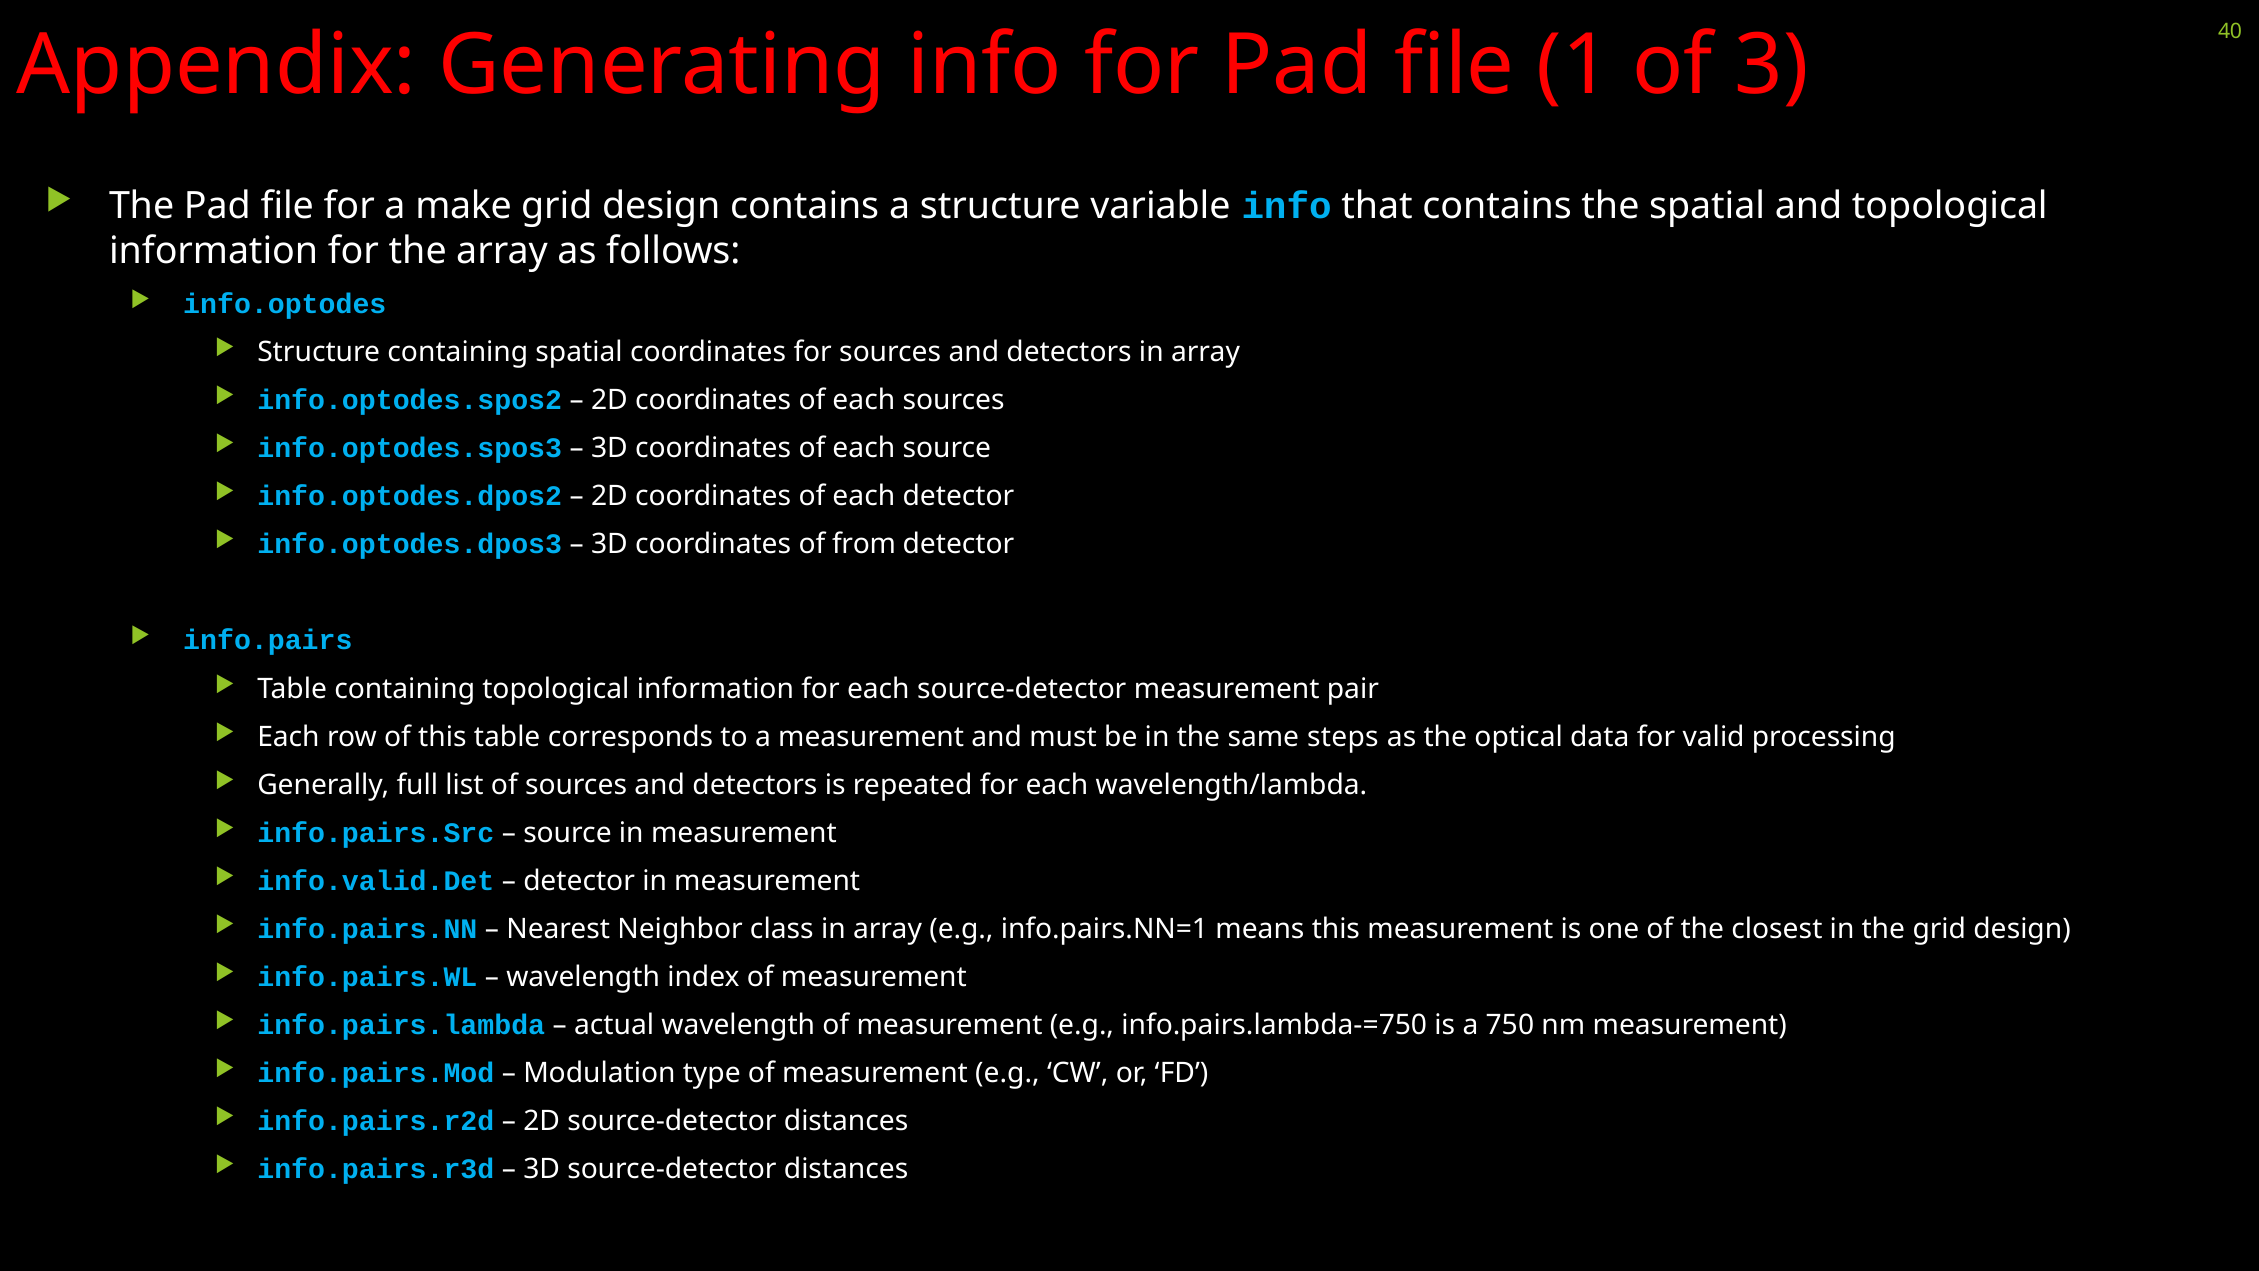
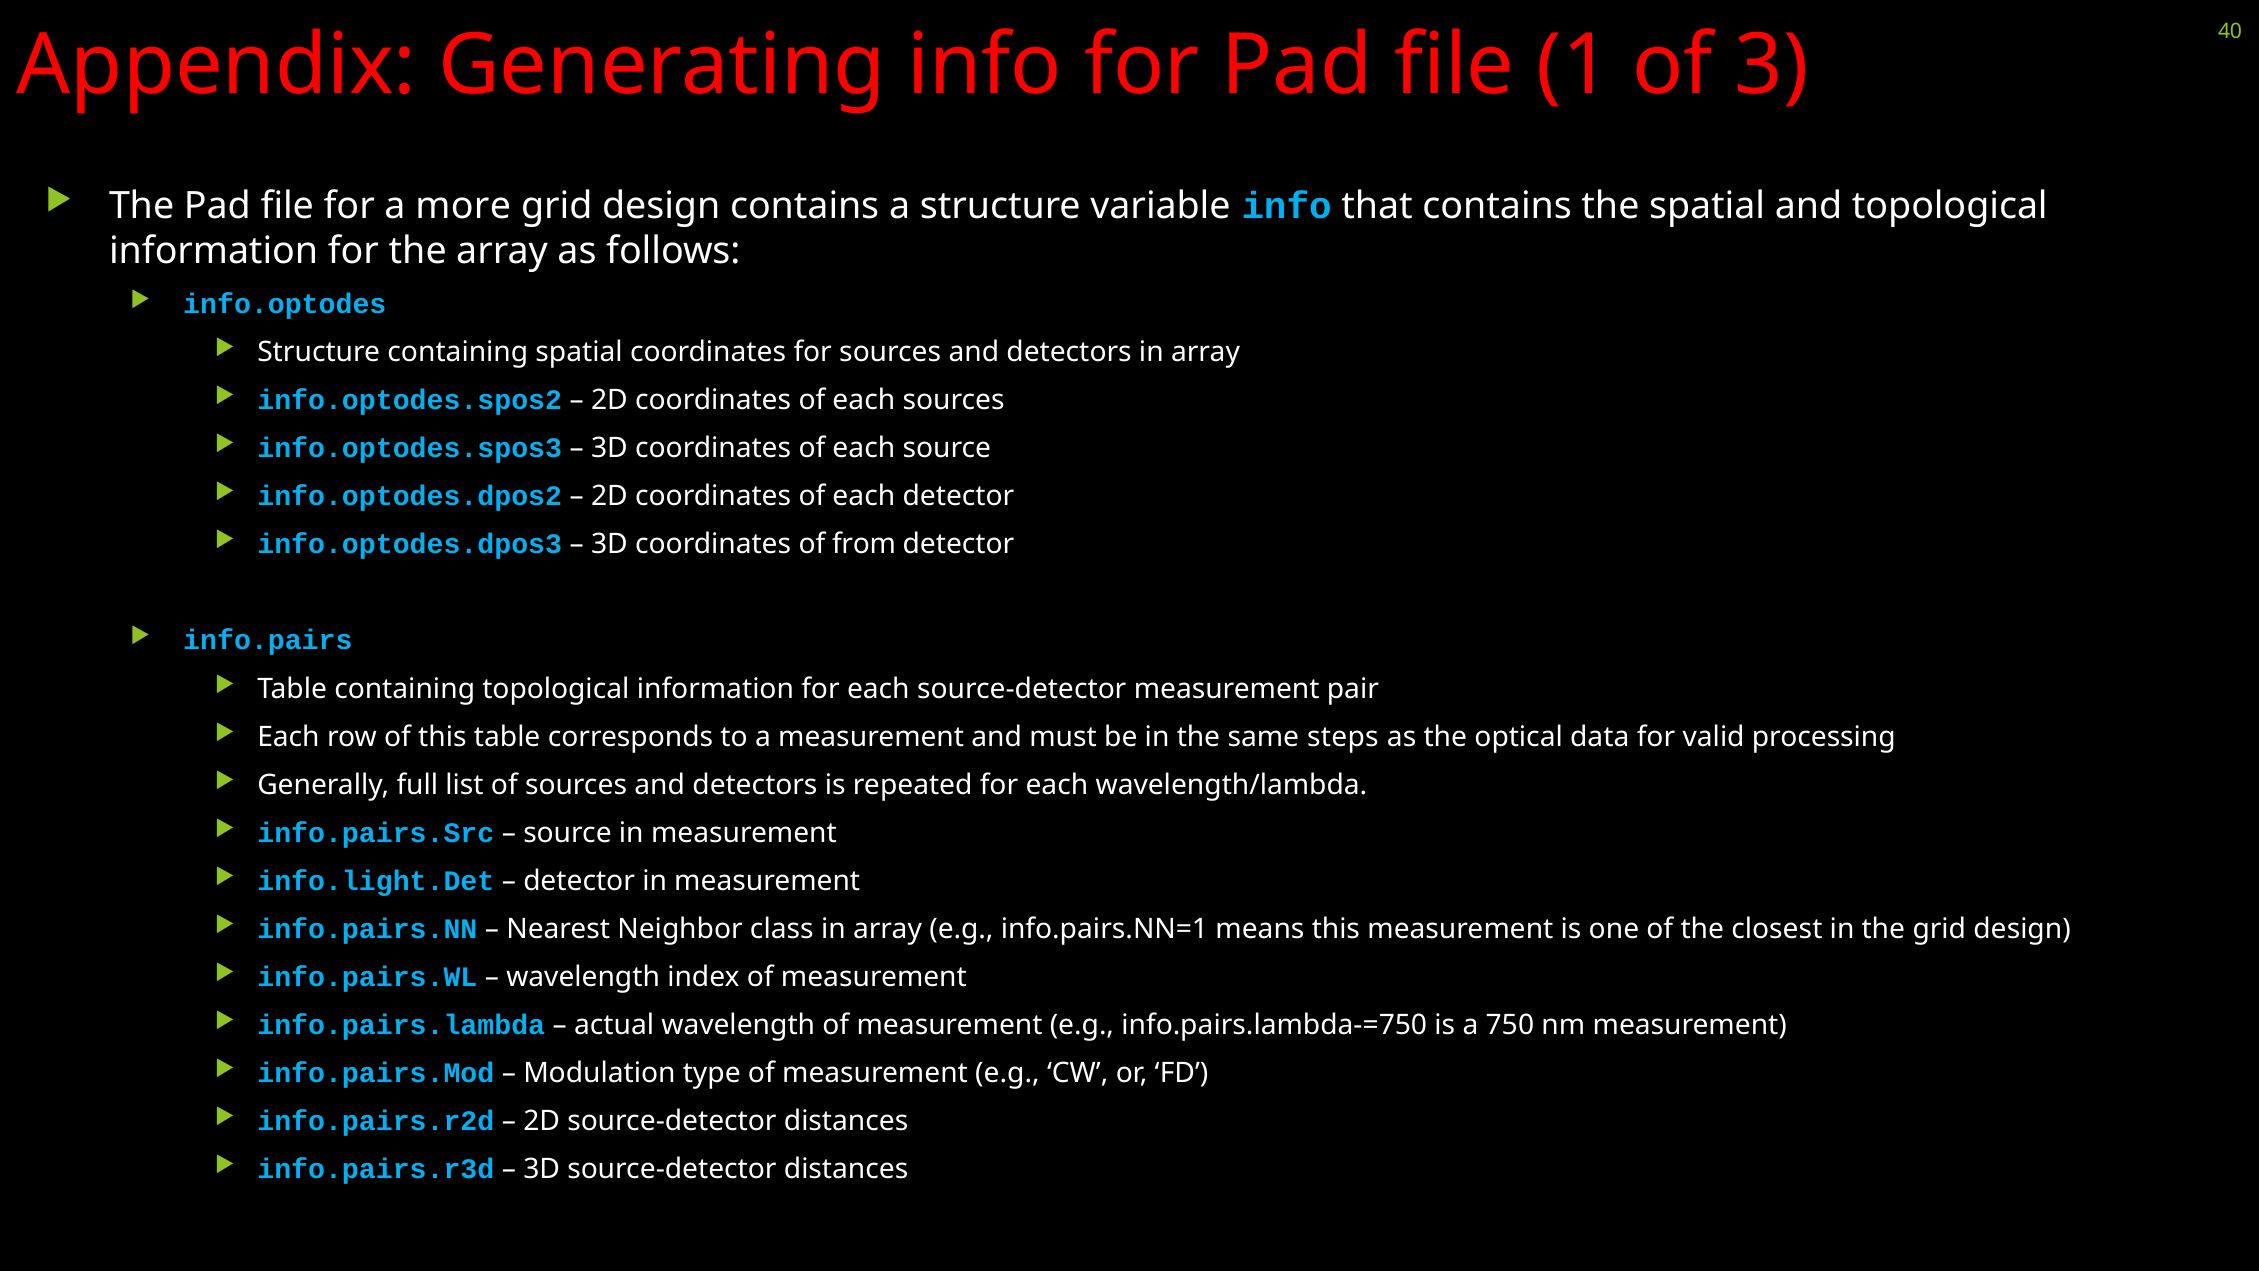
make: make -> more
info.valid.Det: info.valid.Det -> info.light.Det
